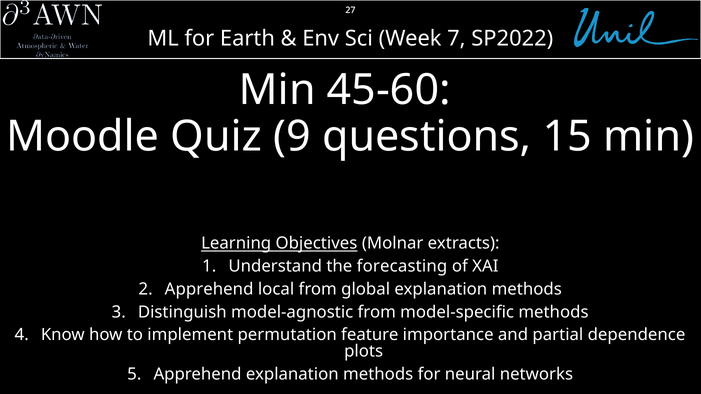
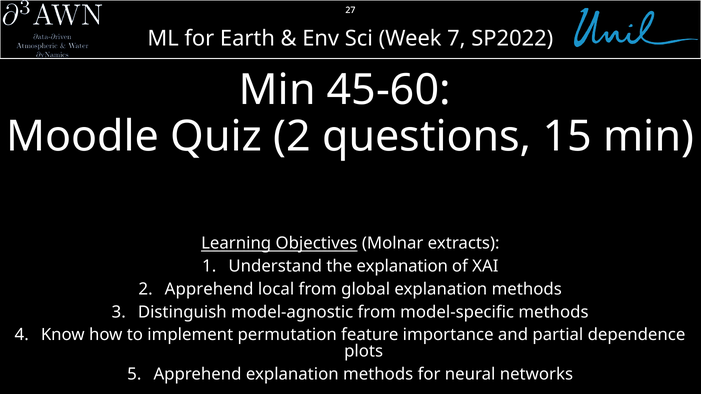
Quiz 9: 9 -> 2
the forecasting: forecasting -> explanation
